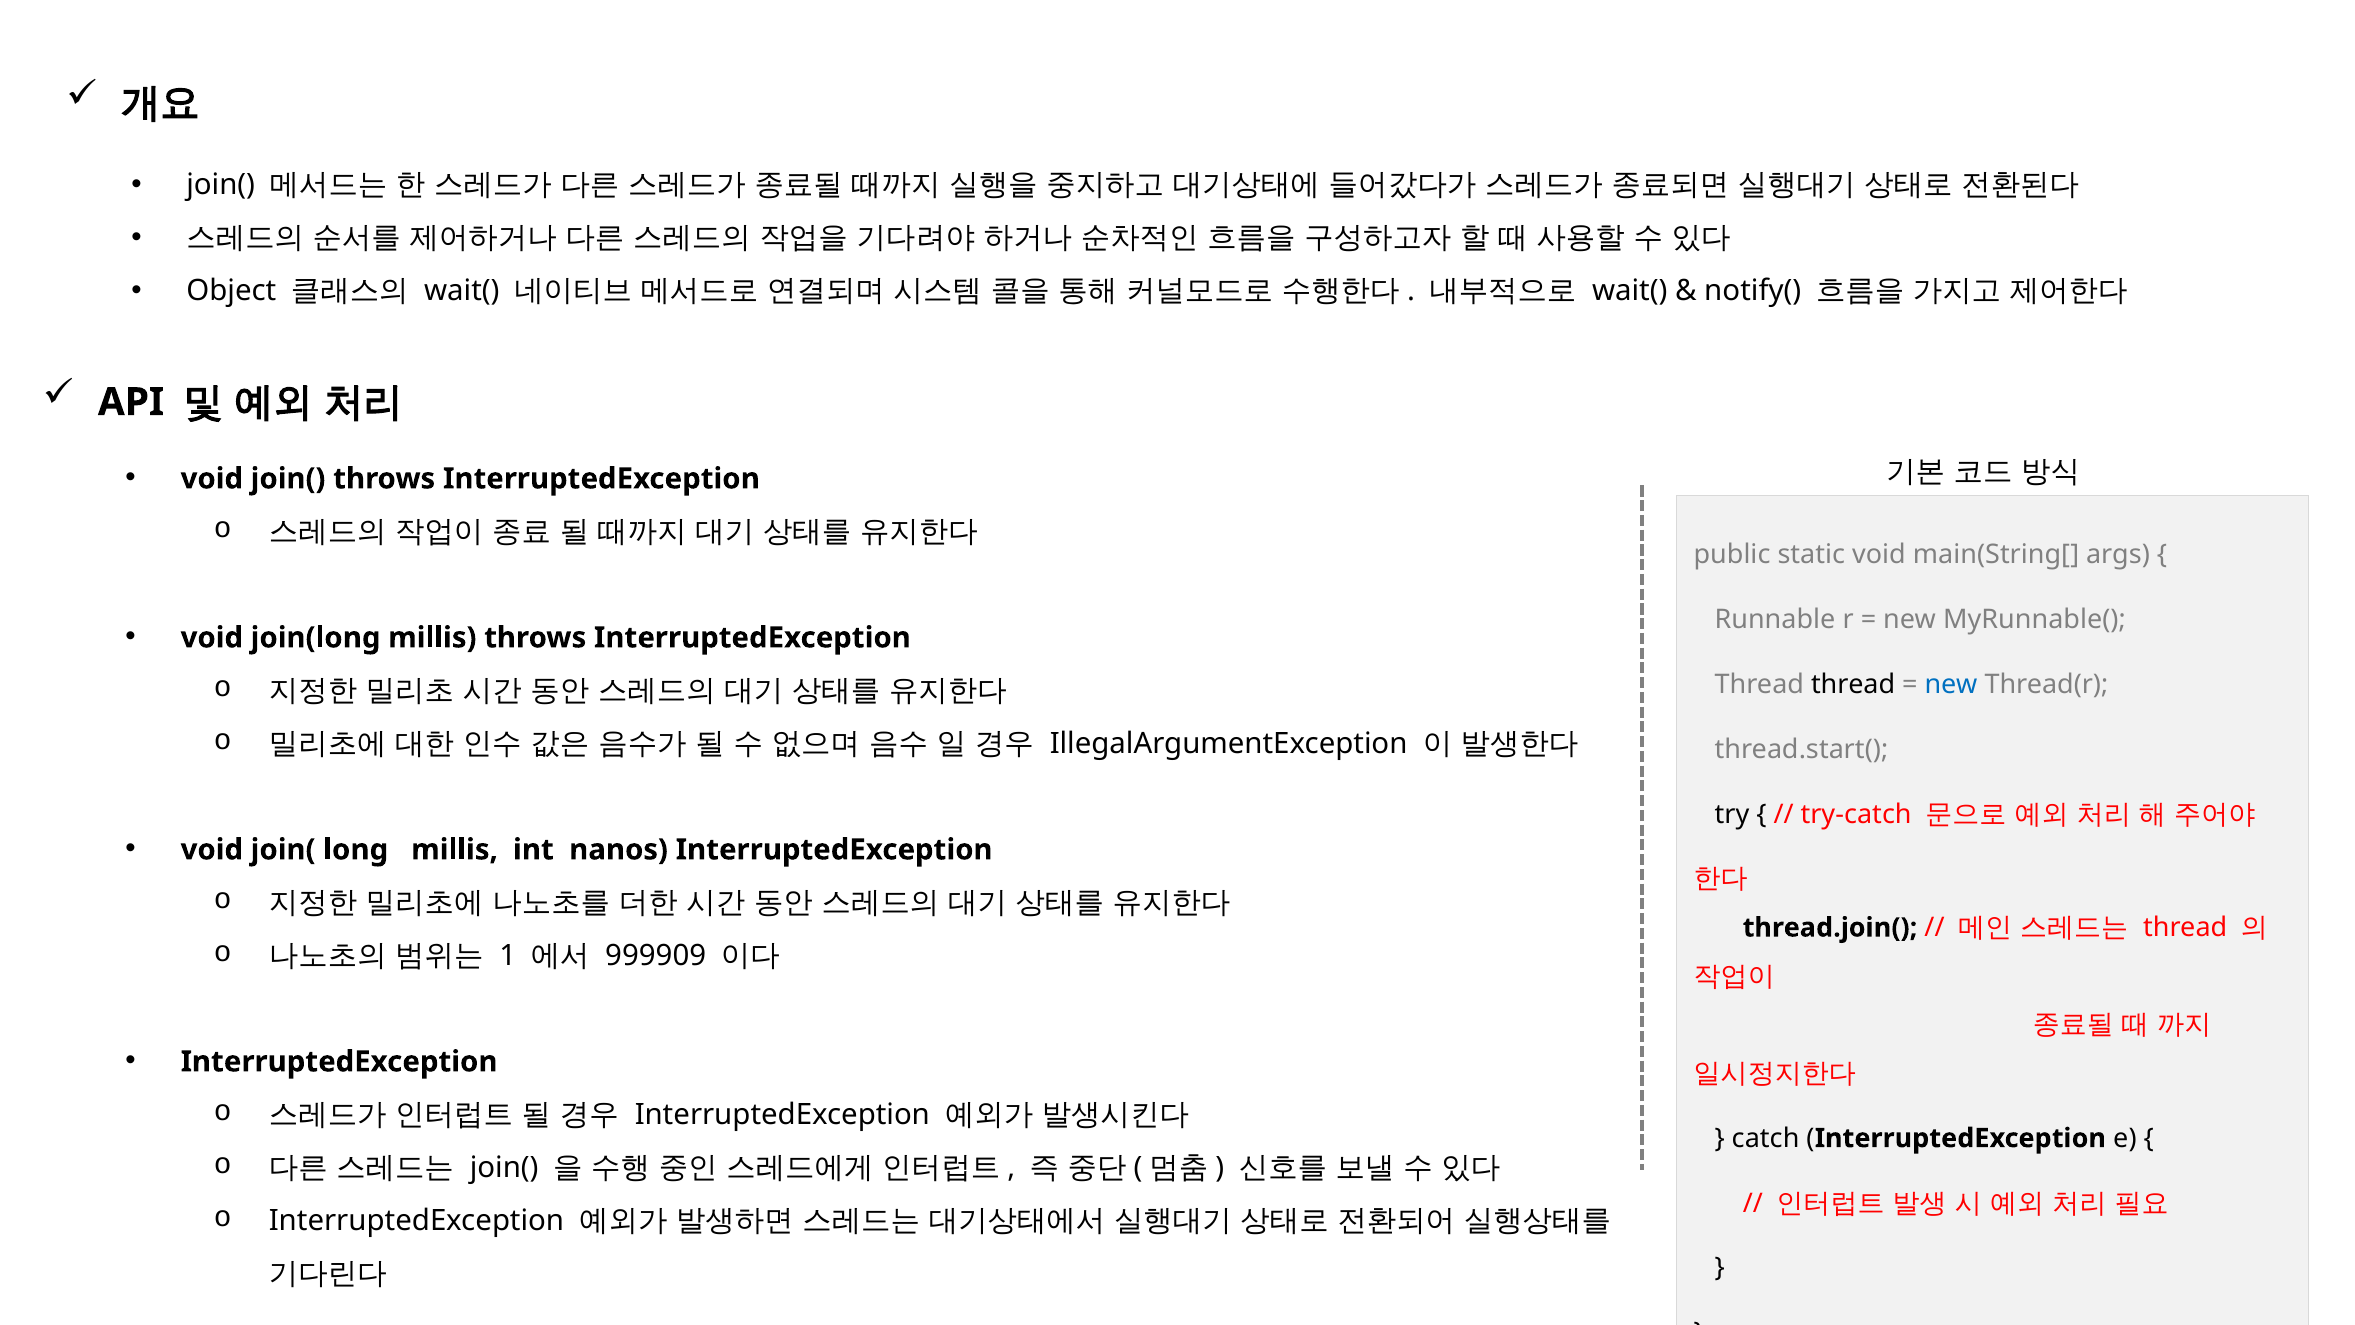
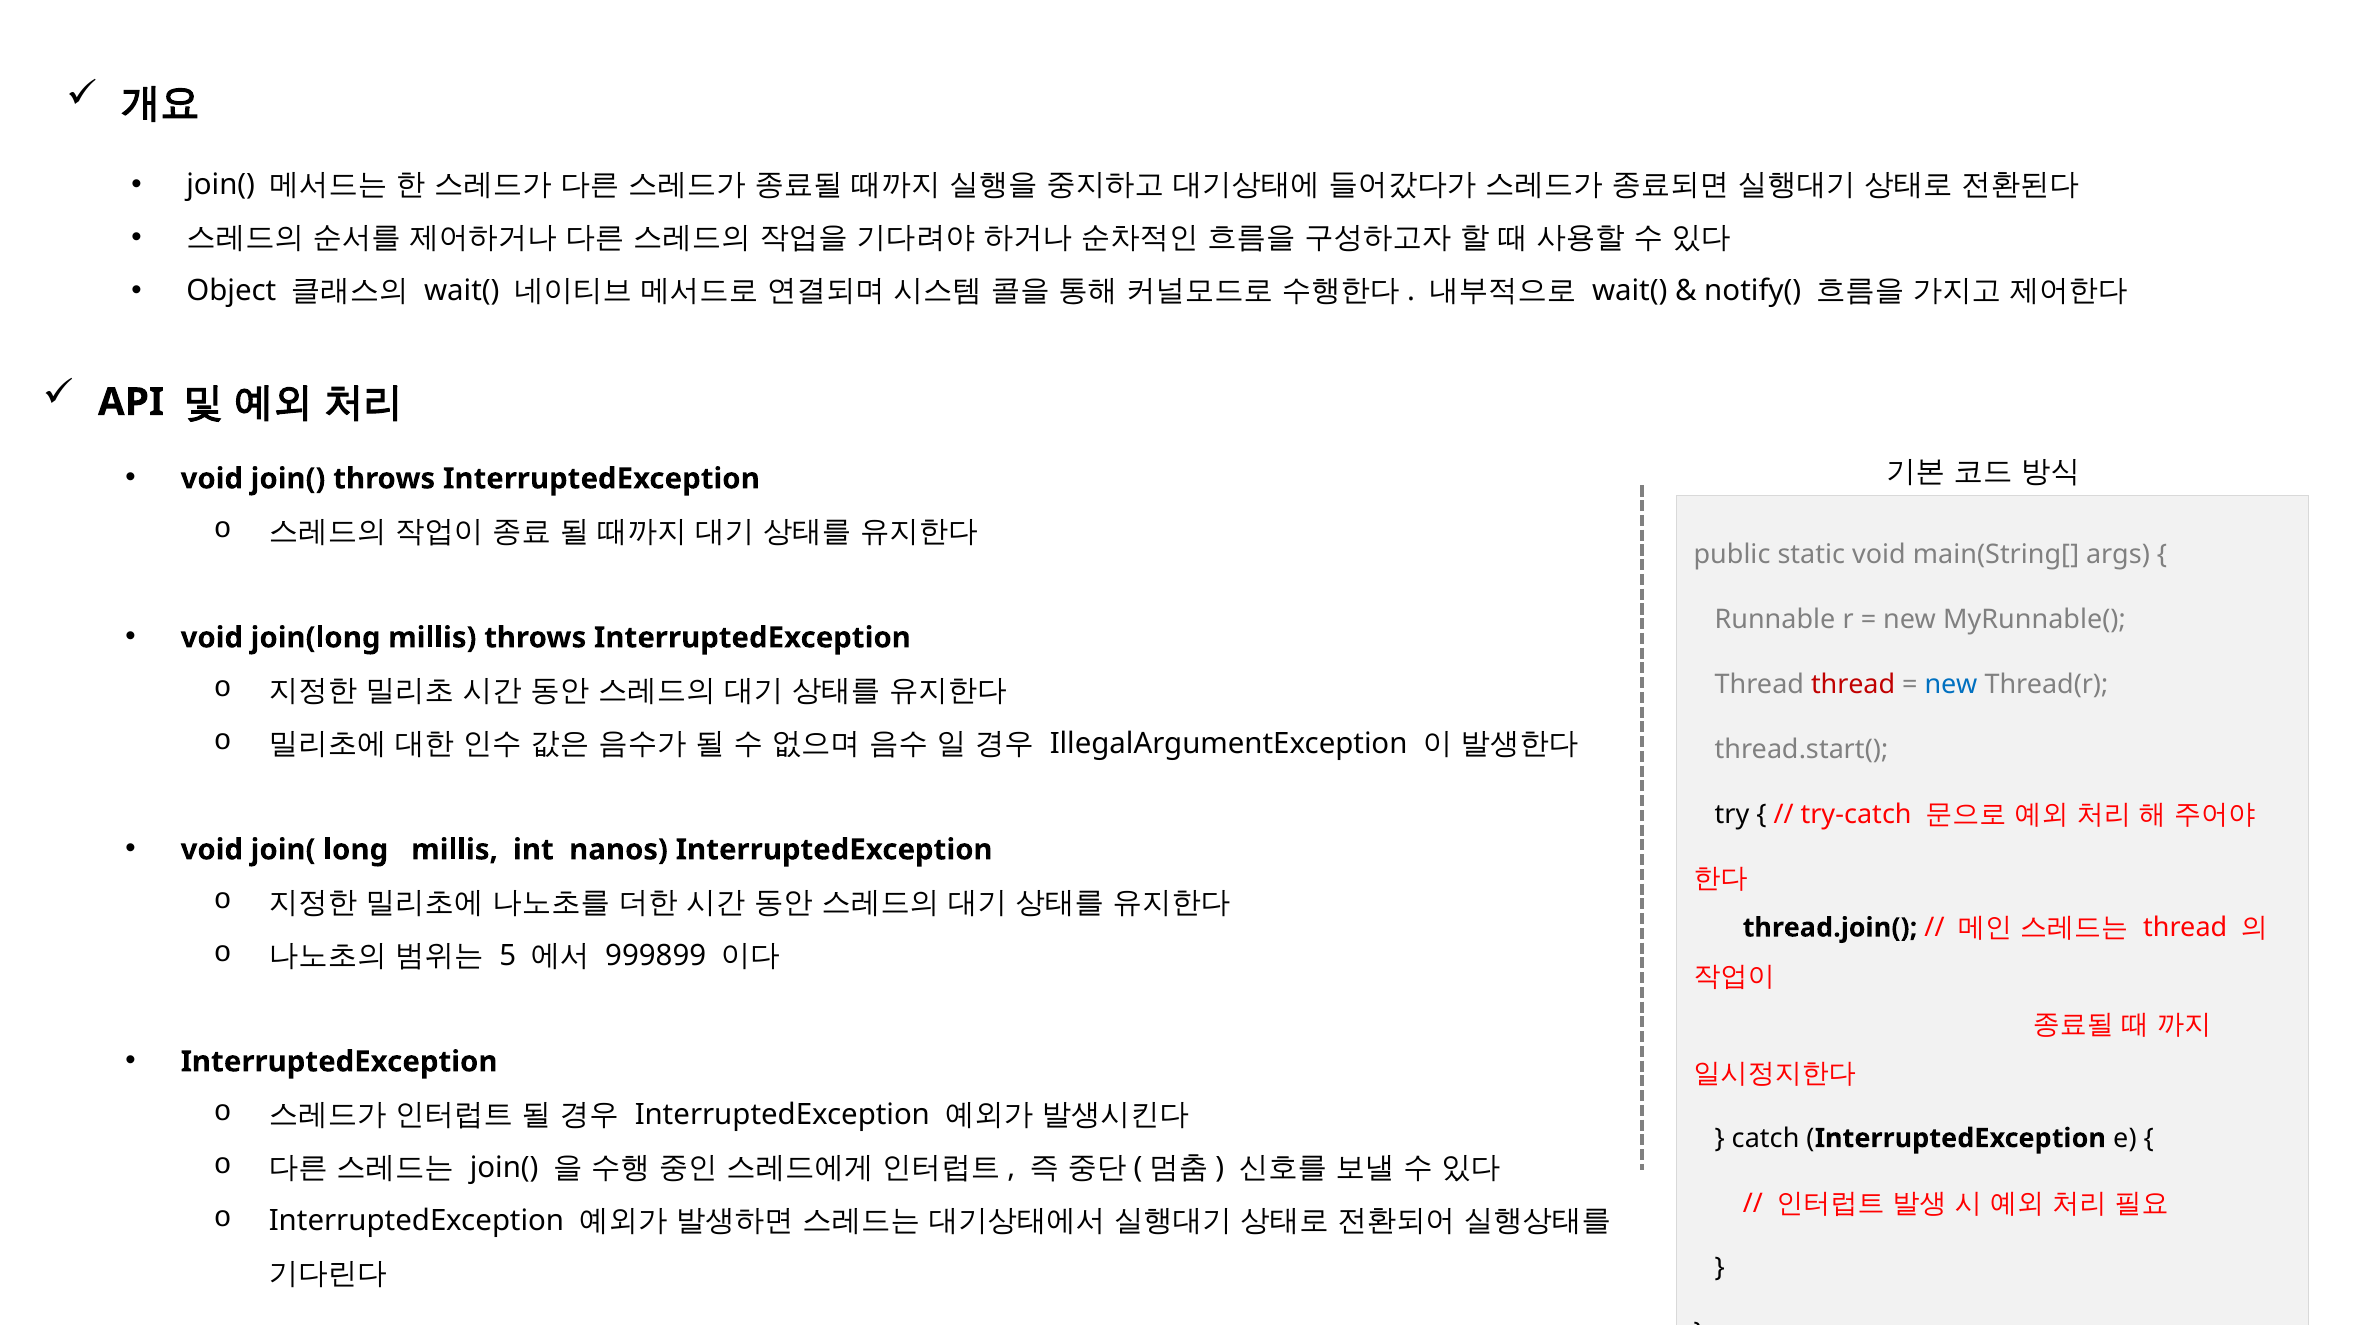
thread at (1853, 684) colour: black -> red
1: 1 -> 5
999909: 999909 -> 999899
